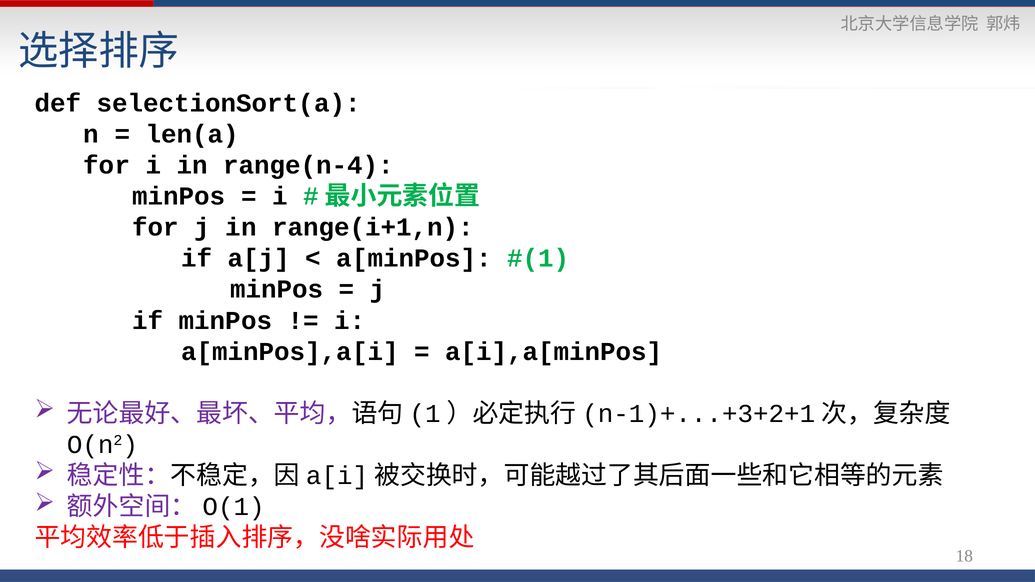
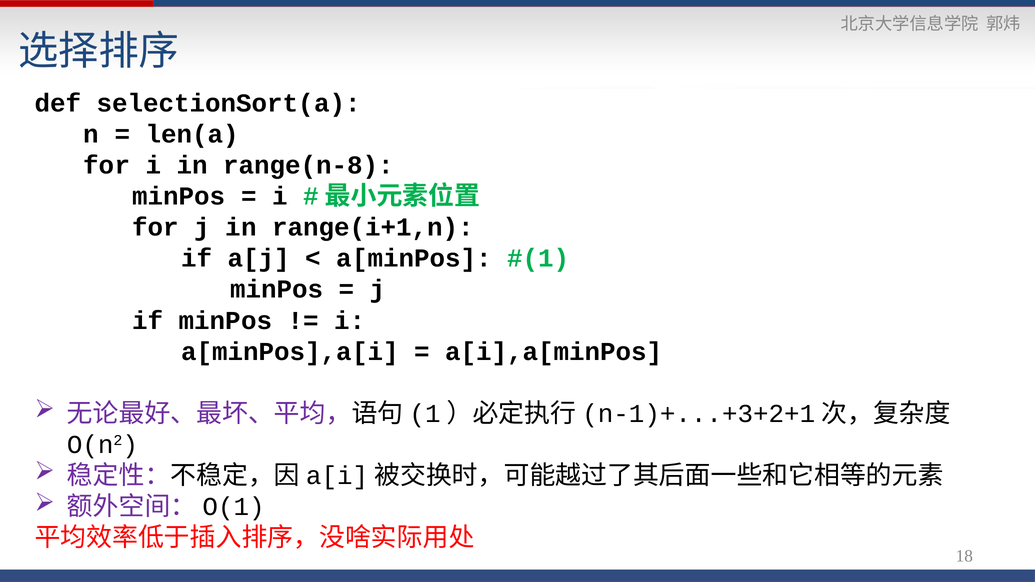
range(n-4: range(n-4 -> range(n-8
